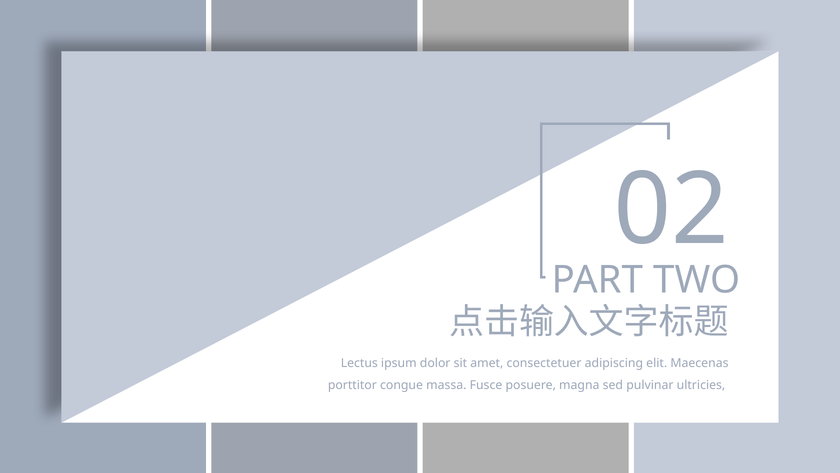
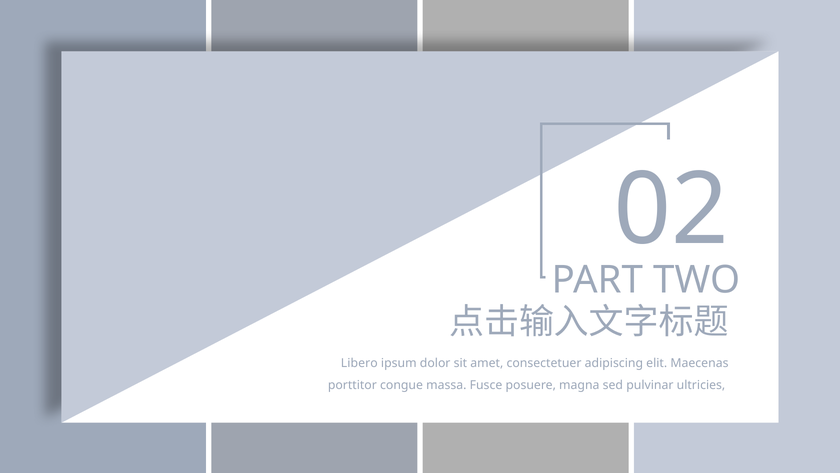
Lectus: Lectus -> Libero
